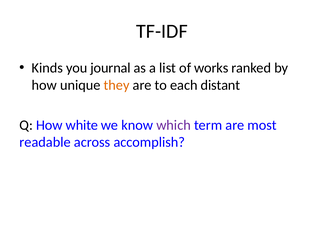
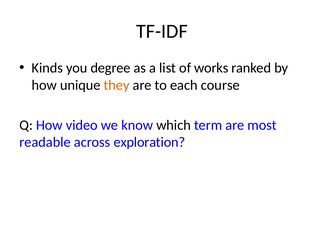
journal: journal -> degree
distant: distant -> course
white: white -> video
which colour: purple -> black
accomplish: accomplish -> exploration
